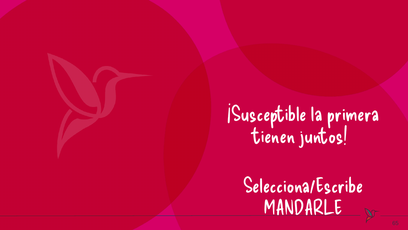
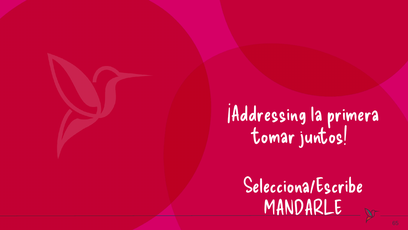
¡Susceptible: ¡Susceptible -> ¡Addressing
tienen: tienen -> tomar
